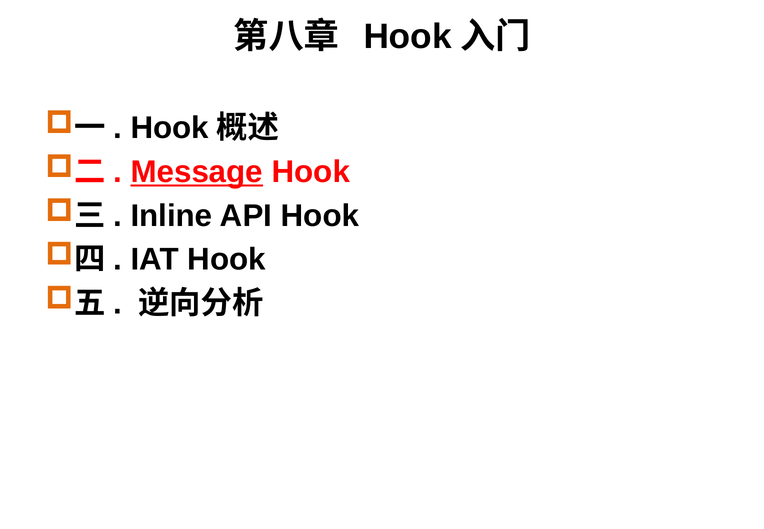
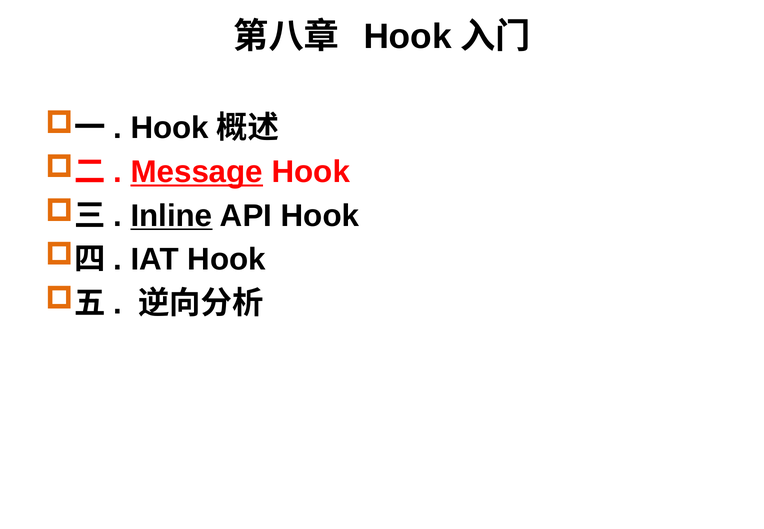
Inline underline: none -> present
